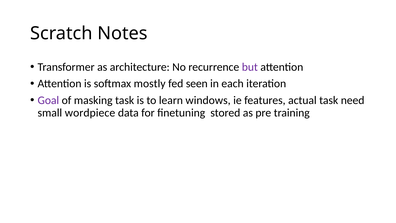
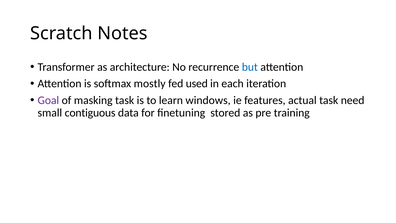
but colour: purple -> blue
seen: seen -> used
wordpiece: wordpiece -> contiguous
